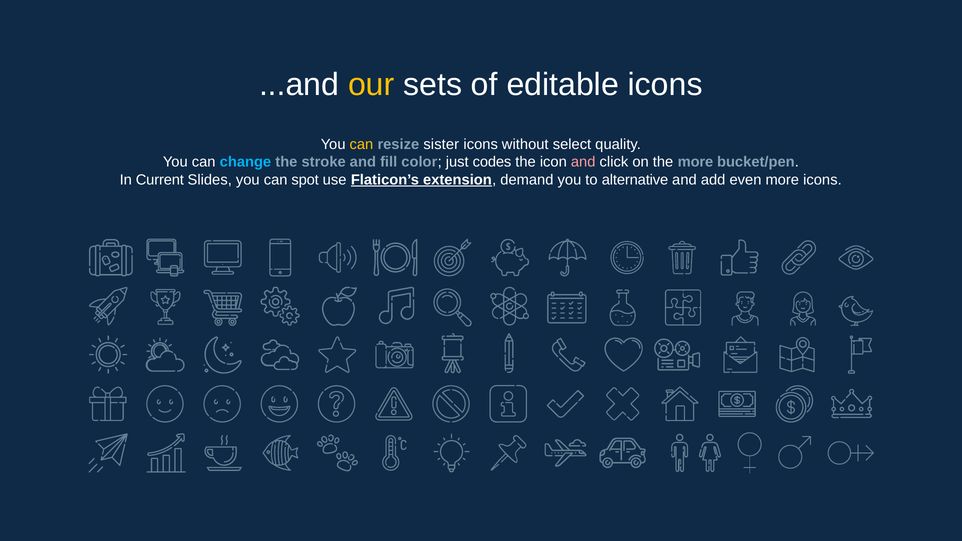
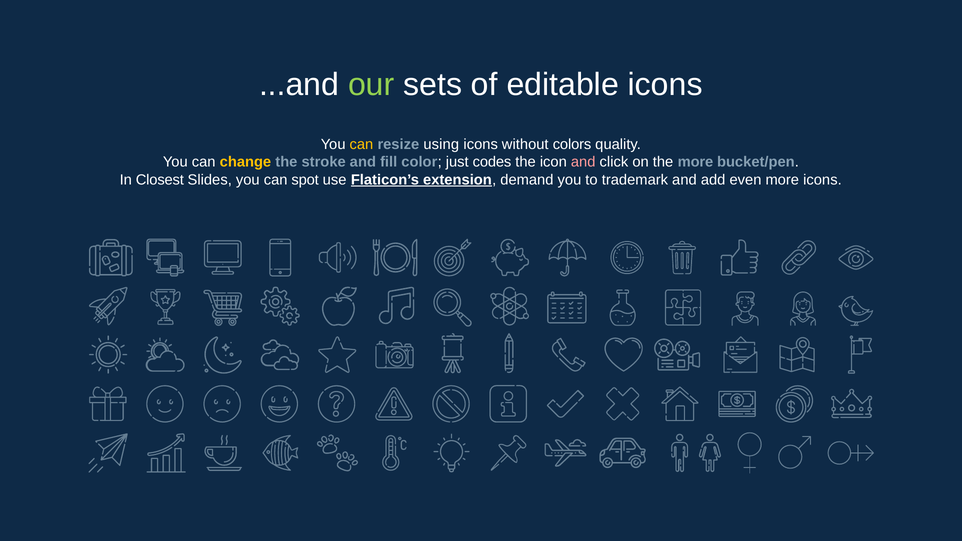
our colour: yellow -> light green
sister: sister -> using
select: select -> colors
change colour: light blue -> yellow
Current: Current -> Closest
alternative: alternative -> trademark
